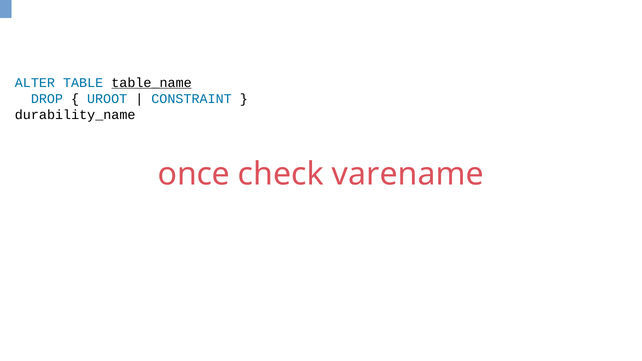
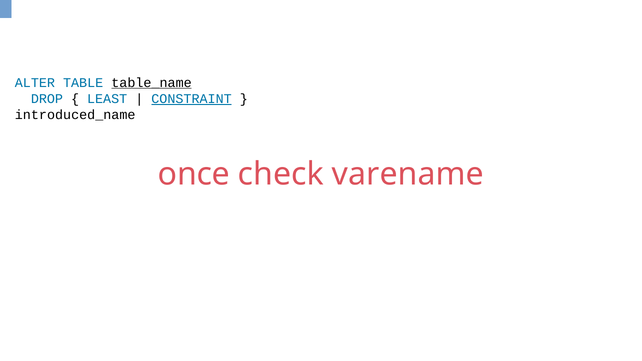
UROOT: UROOT -> LEAST
CONSTRAINT underline: none -> present
durability_name: durability_name -> introduced_name
